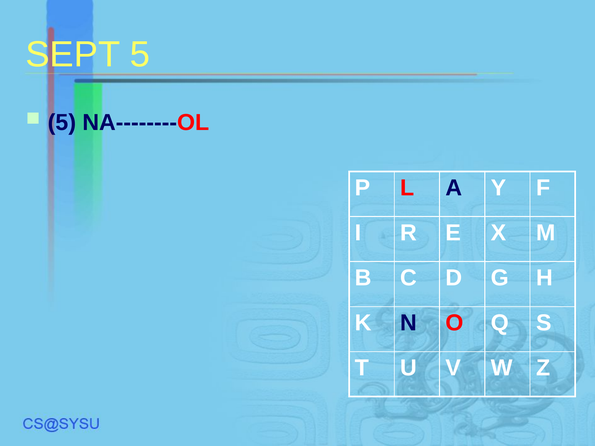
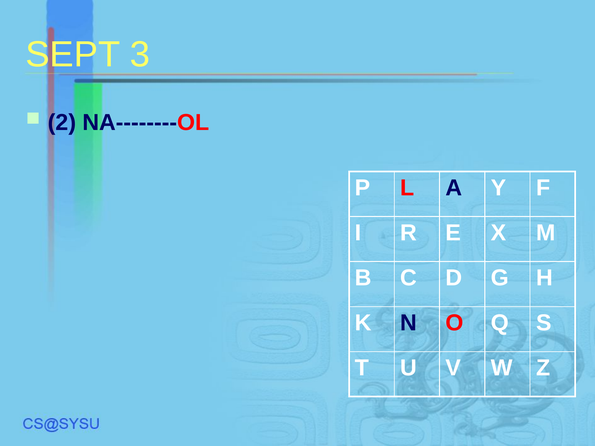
SEPT 5: 5 -> 3
5 at (62, 123): 5 -> 2
